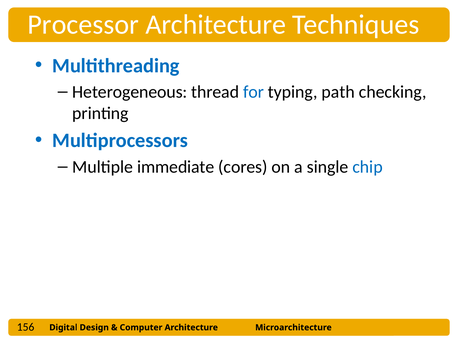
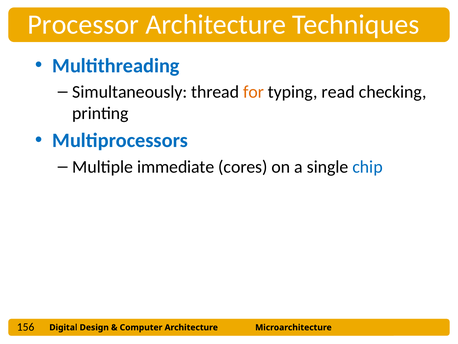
Heterogeneous: Heterogeneous -> Simultaneously
for colour: blue -> orange
path: path -> read
